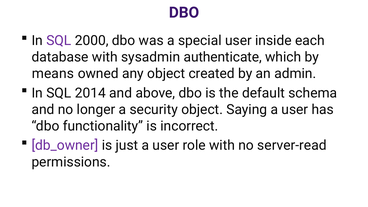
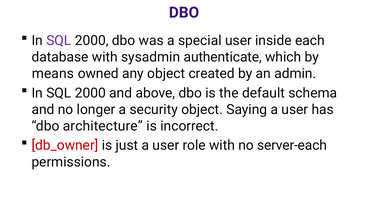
2014 at (90, 93): 2014 -> 2000
functionality: functionality -> architecture
db_owner colour: purple -> red
server-read: server-read -> server-each
